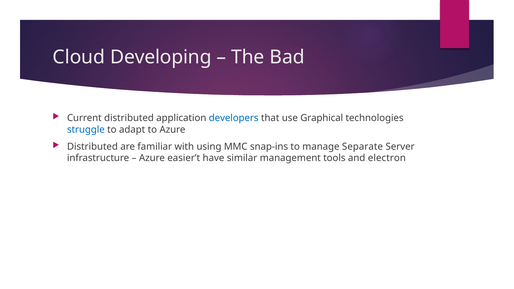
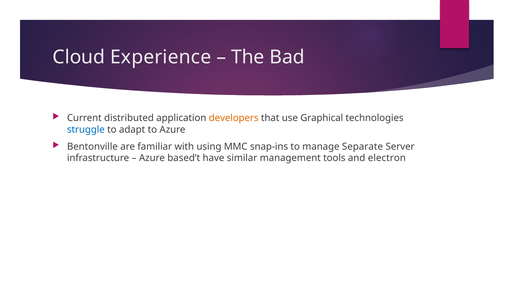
Developing: Developing -> Experience
developers colour: blue -> orange
Distributed at (92, 147): Distributed -> Bentonville
easier’t: easier’t -> based’t
